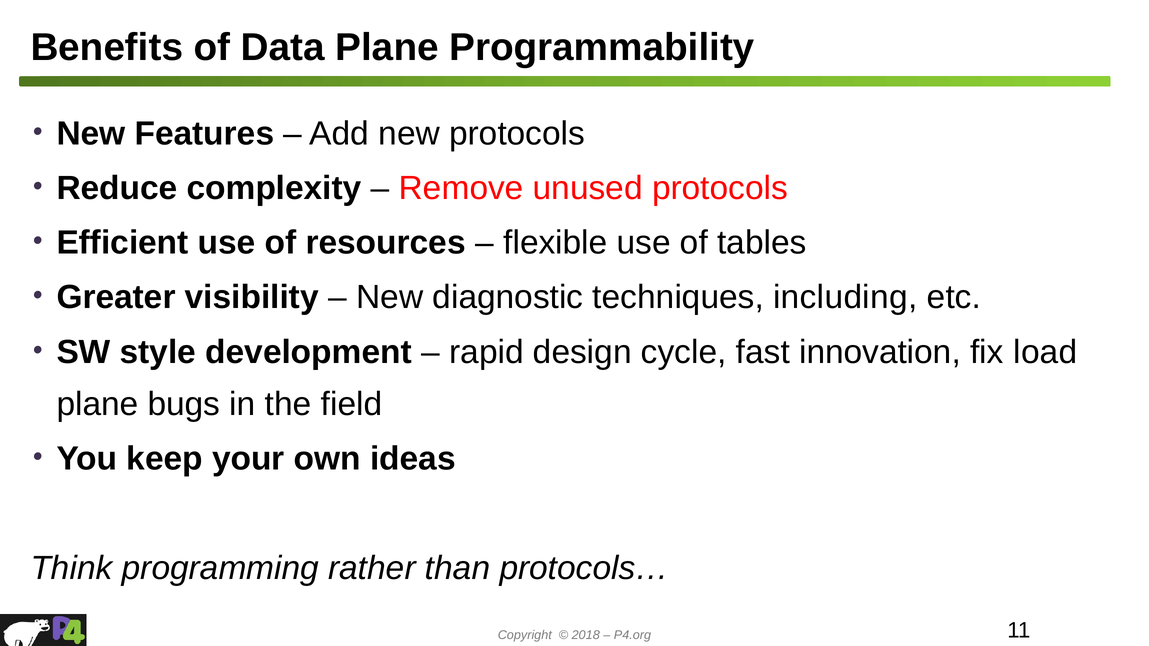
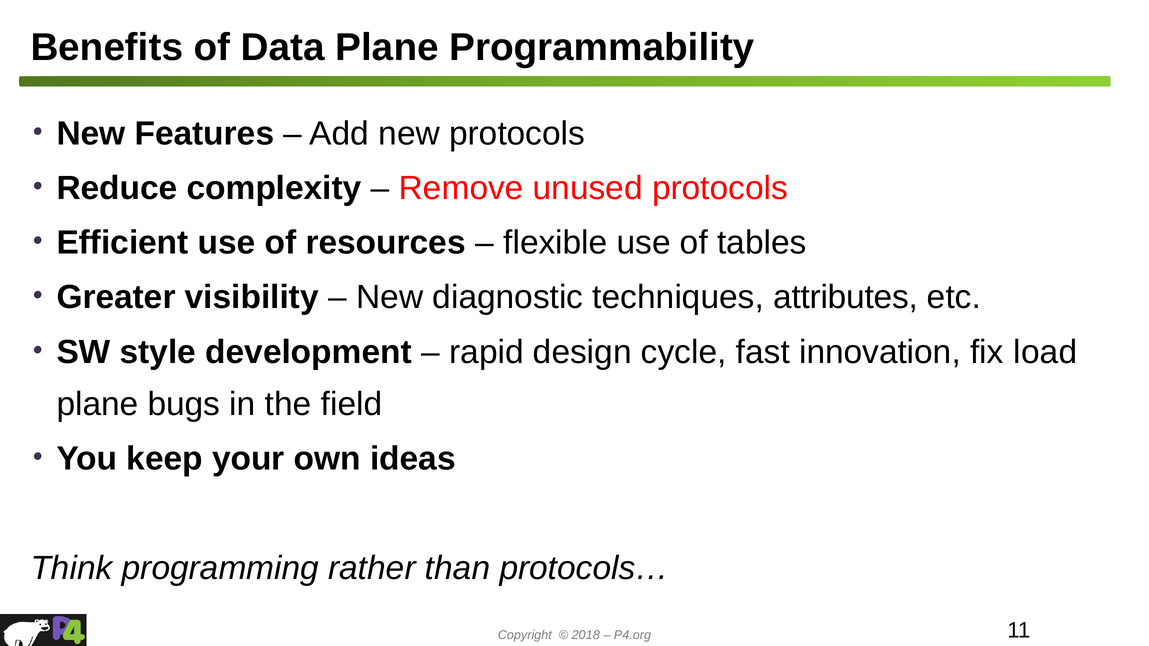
including: including -> attributes
